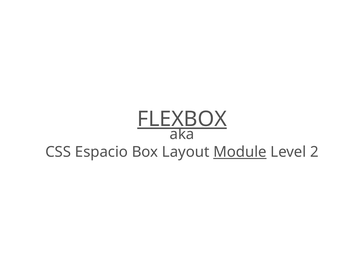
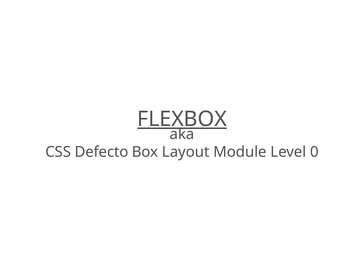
Espacio: Espacio -> Defecto
Module underline: present -> none
2: 2 -> 0
